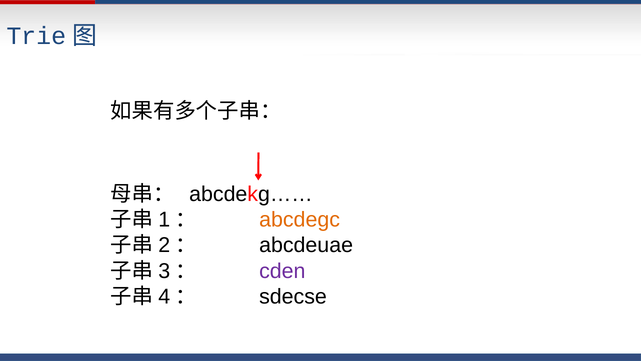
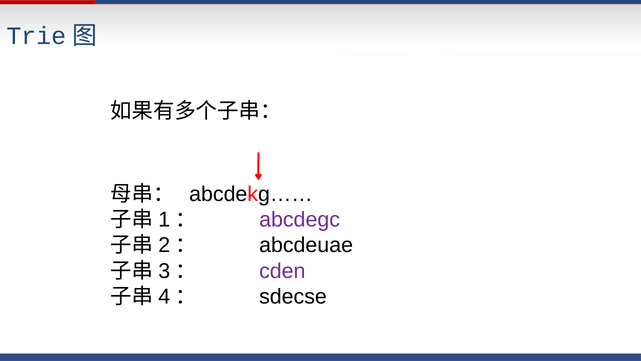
abcdegc colour: orange -> purple
